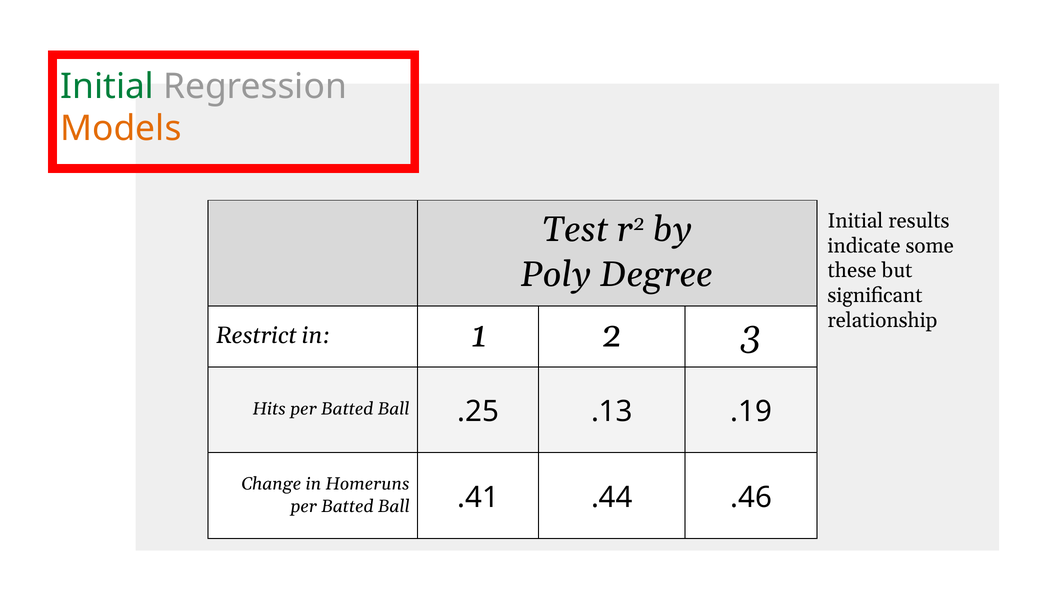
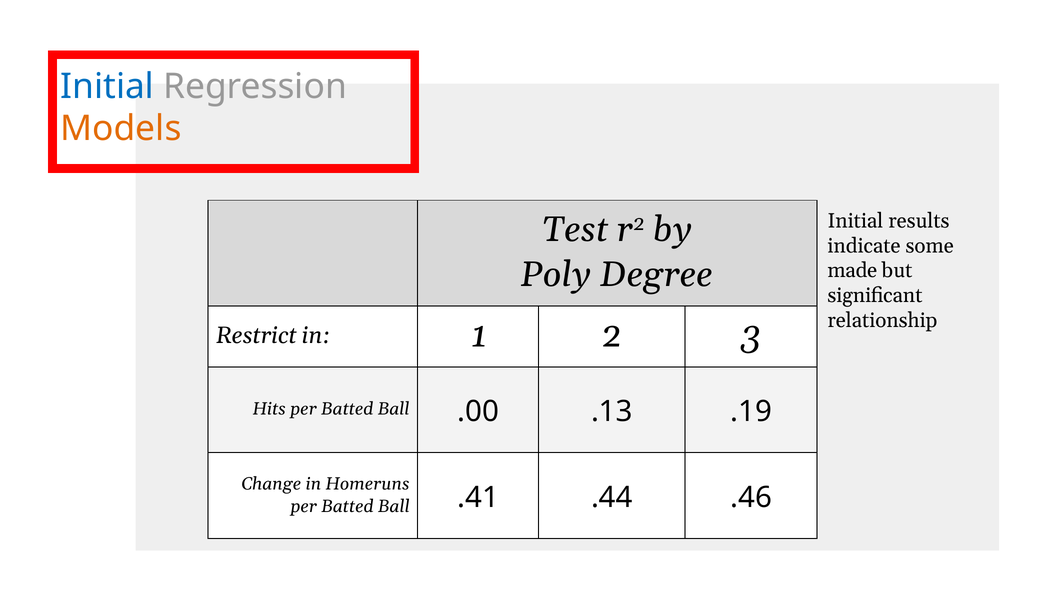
Initial at (107, 86) colour: green -> blue
these: these -> made
.25: .25 -> .00
